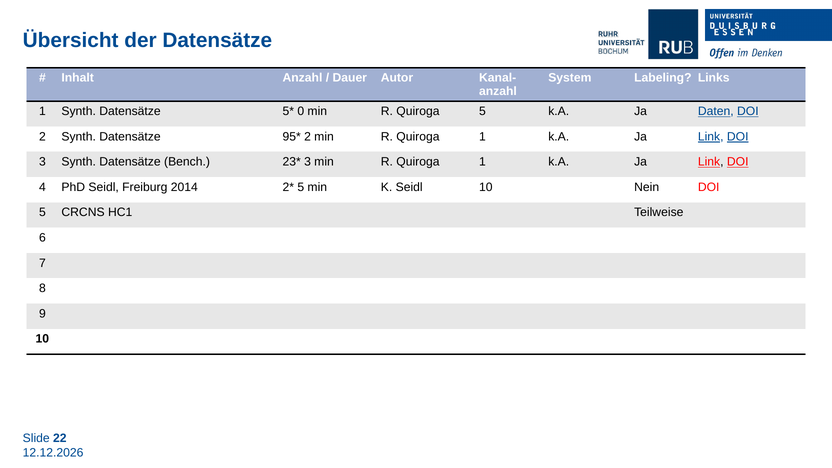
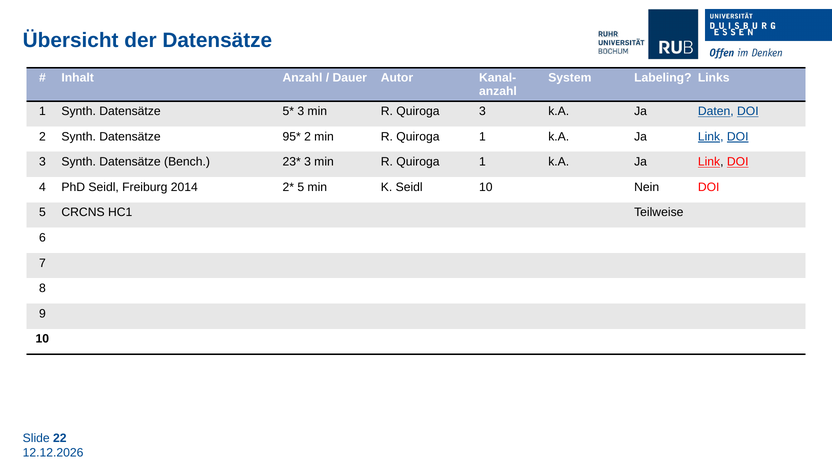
0 at (301, 111): 0 -> 3
Quiroga 5: 5 -> 3
